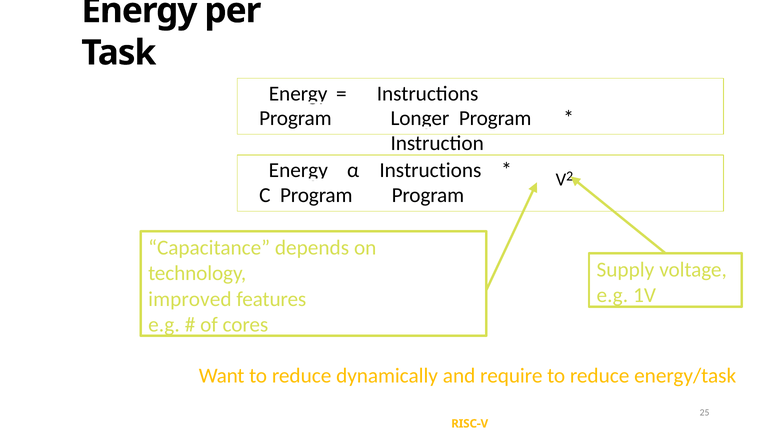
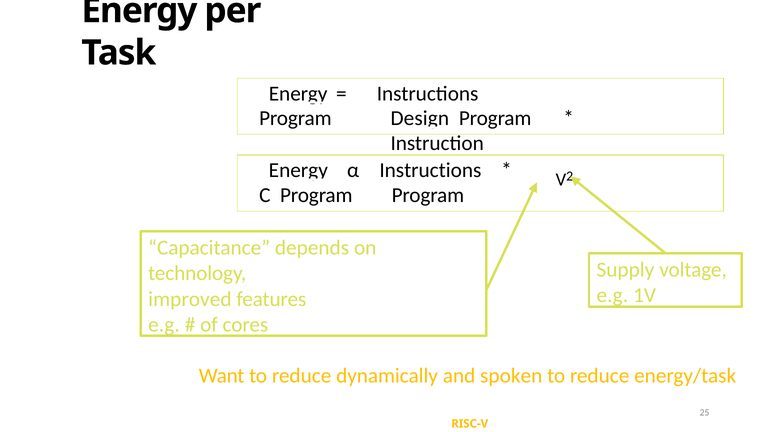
Longer: Longer -> Design
require: require -> spoken
